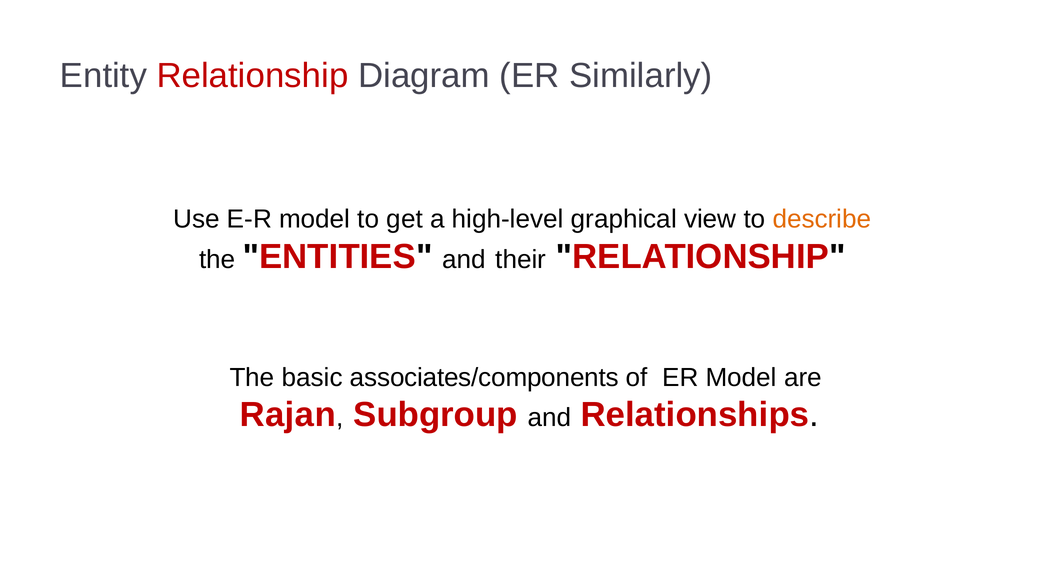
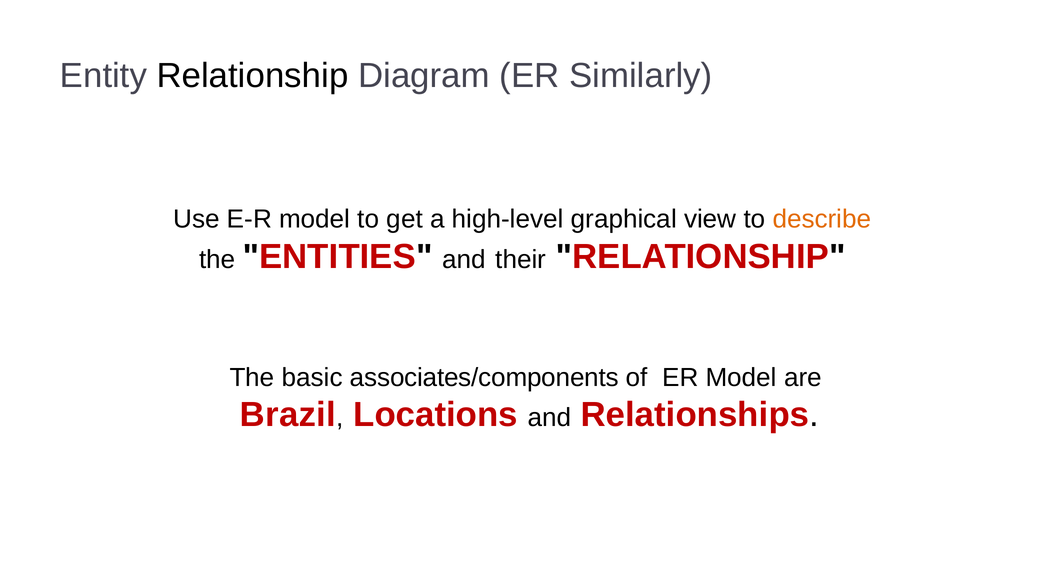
Relationship at (253, 76) colour: red -> black
Rajan: Rajan -> Brazil
Subgroup: Subgroup -> Locations
